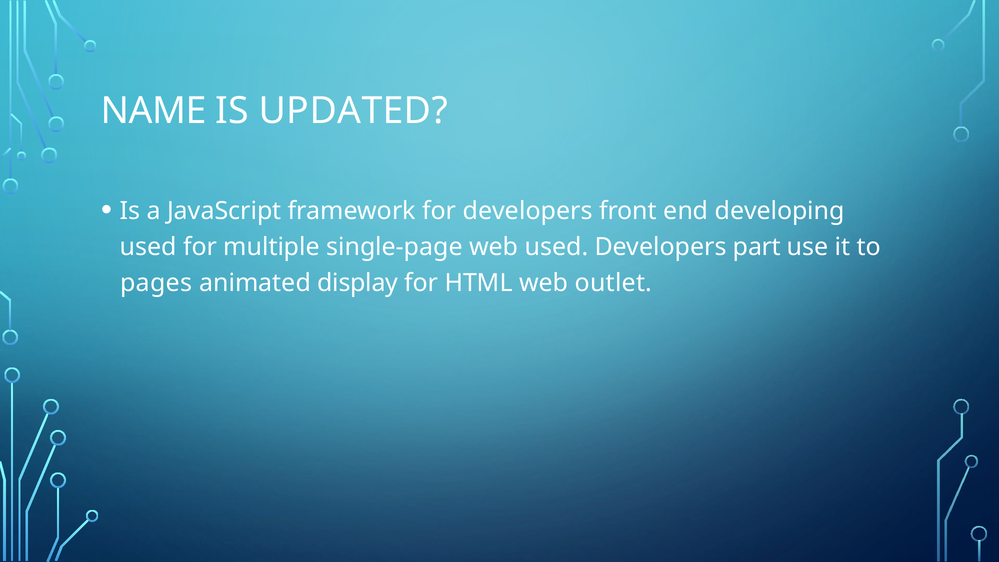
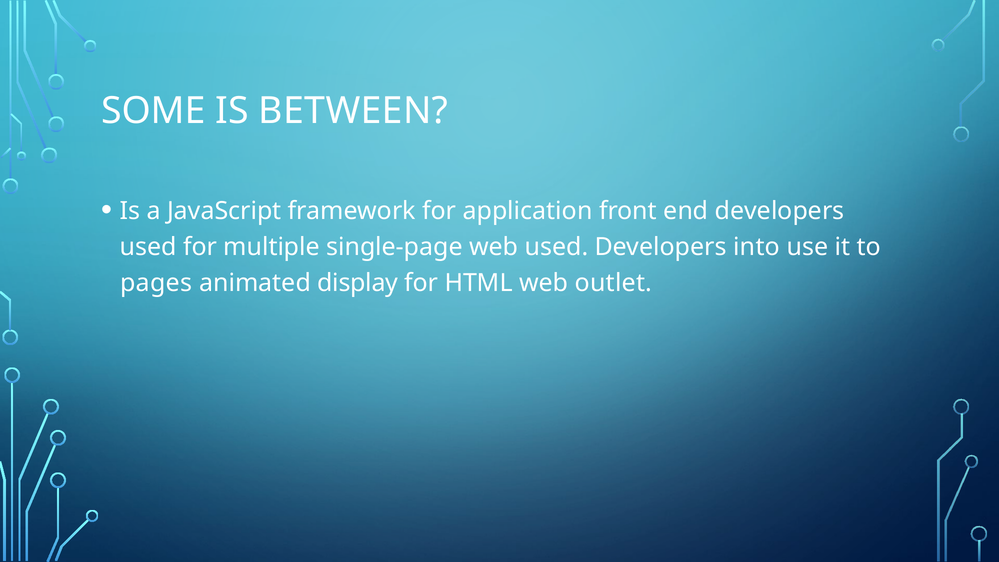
NAME: NAME -> SOME
UPDATED: UPDATED -> BETWEEN
for developers: developers -> application
end developing: developing -> developers
part: part -> into
